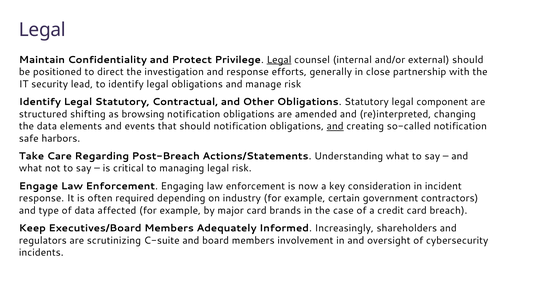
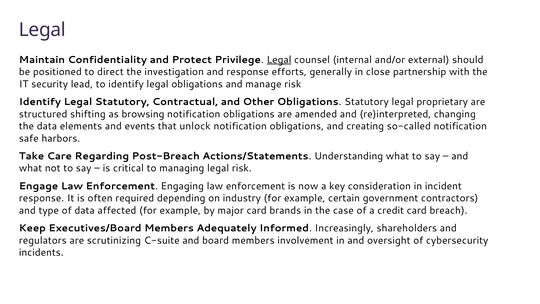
component: component -> proprietary
that should: should -> unlock
and at (335, 126) underline: present -> none
